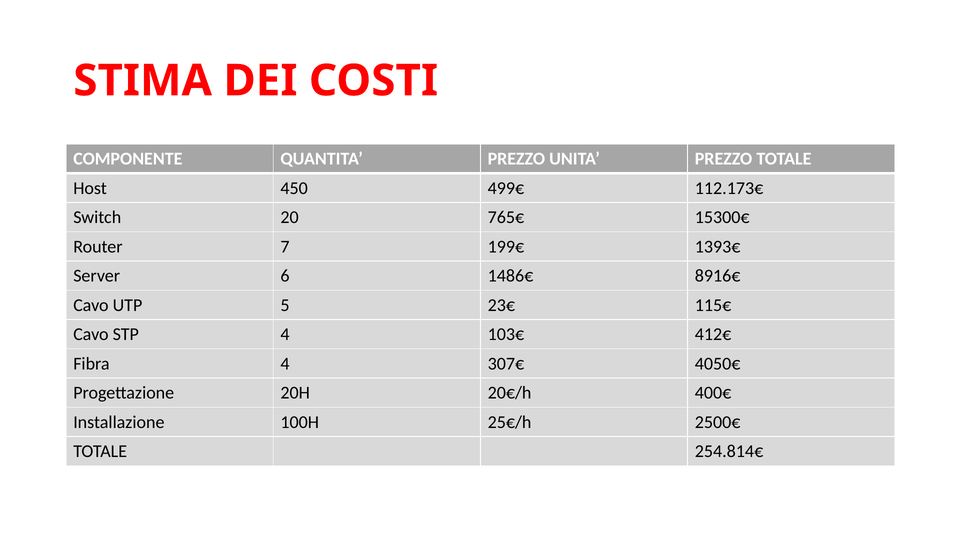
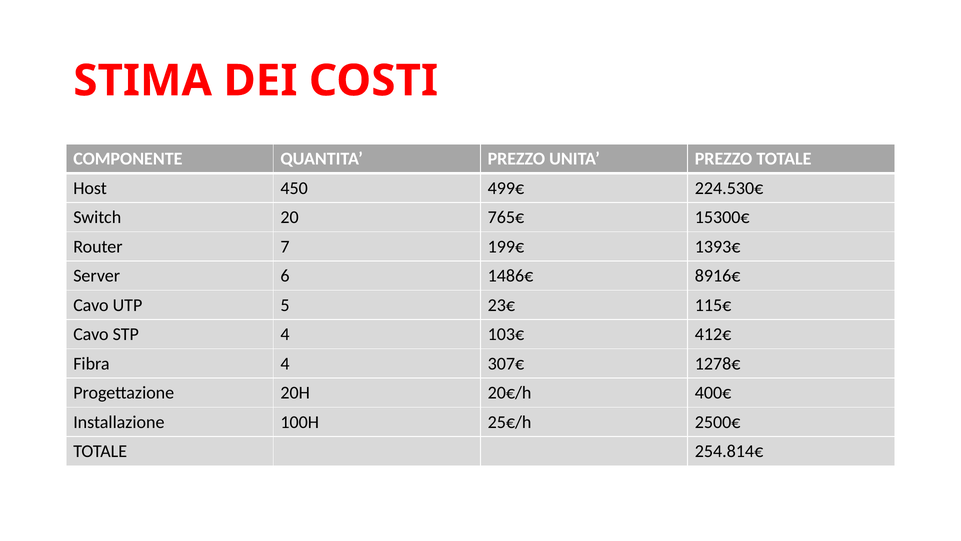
112.173€: 112.173€ -> 224.530€
4050€: 4050€ -> 1278€
